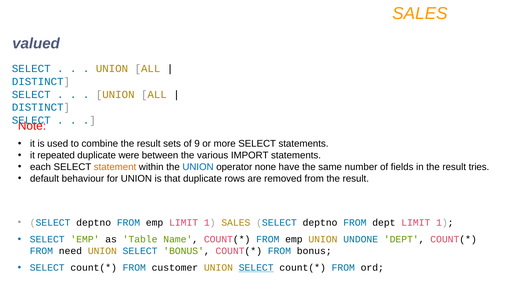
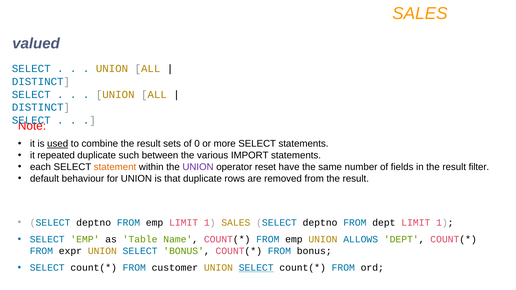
used underline: none -> present
9: 9 -> 0
were: were -> such
UNION at (198, 167) colour: blue -> purple
none: none -> reset
tries: tries -> filter
UNDONE: UNDONE -> ALLOWS
need: need -> expr
